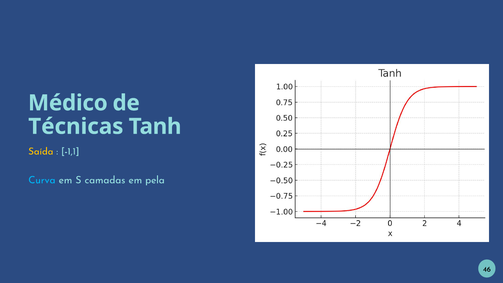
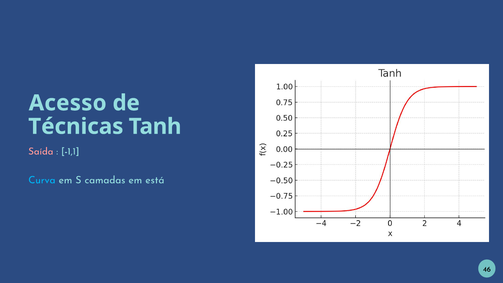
Médico: Médico -> Acesso
Saída colour: yellow -> pink
pela: pela -> está
